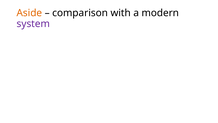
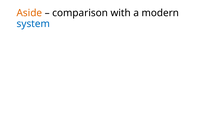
system colour: purple -> blue
